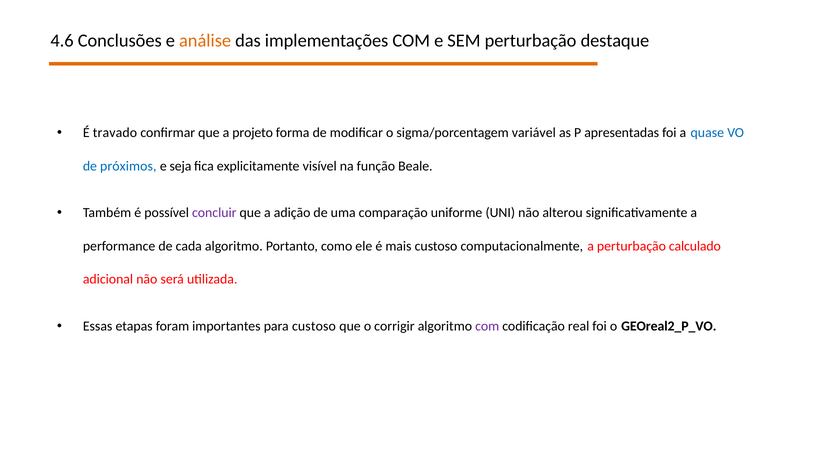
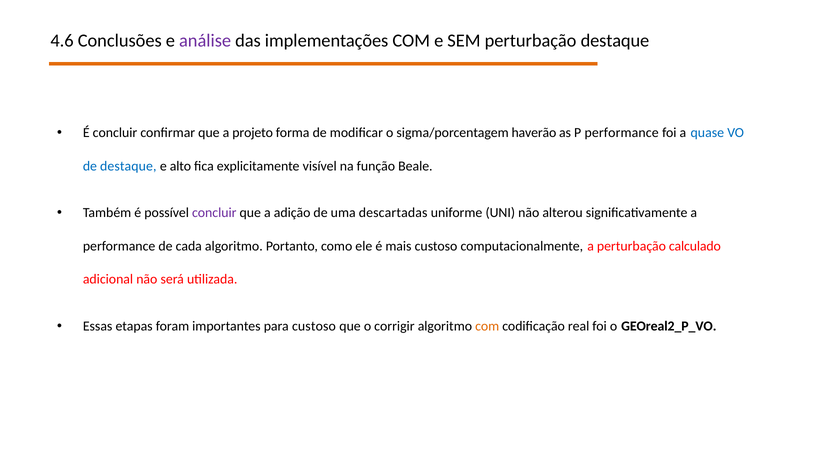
análise colour: orange -> purple
É travado: travado -> concluir
variável: variável -> haverão
P apresentadas: apresentadas -> performance
de próximos: próximos -> destaque
seja: seja -> alto
comparação: comparação -> descartadas
com at (487, 326) colour: purple -> orange
